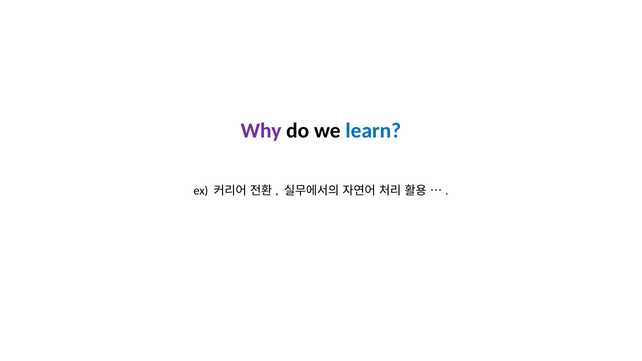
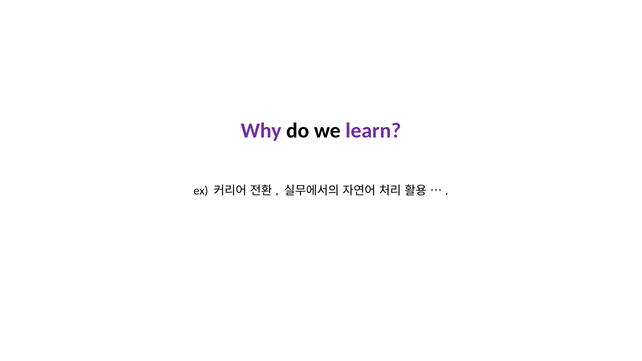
learn colour: blue -> purple
